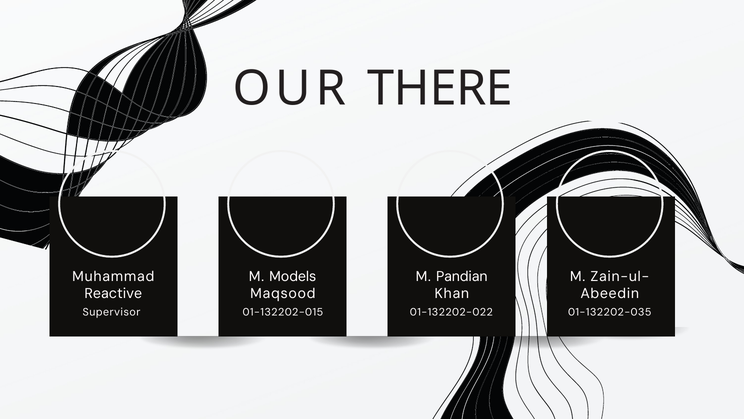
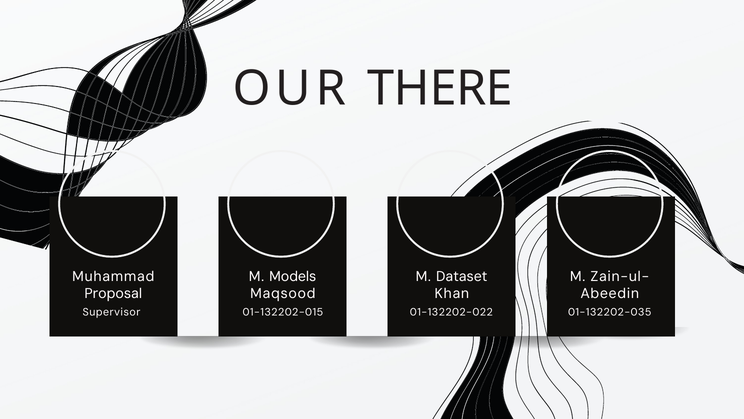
Pandian: Pandian -> Dataset
Reactive: Reactive -> Proposal
